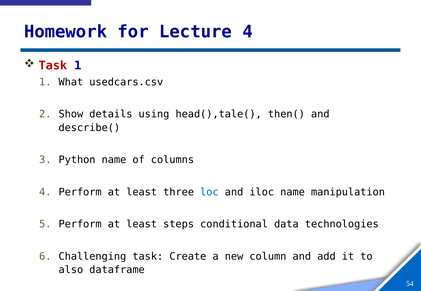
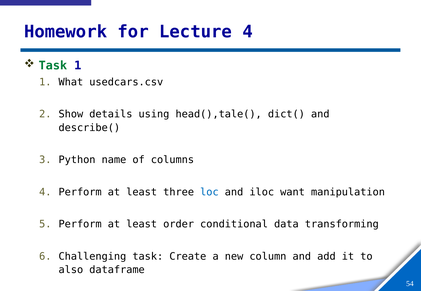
Task at (53, 66) colour: red -> green
then(: then( -> dict(
iloc name: name -> want
steps: steps -> order
technologies: technologies -> transforming
